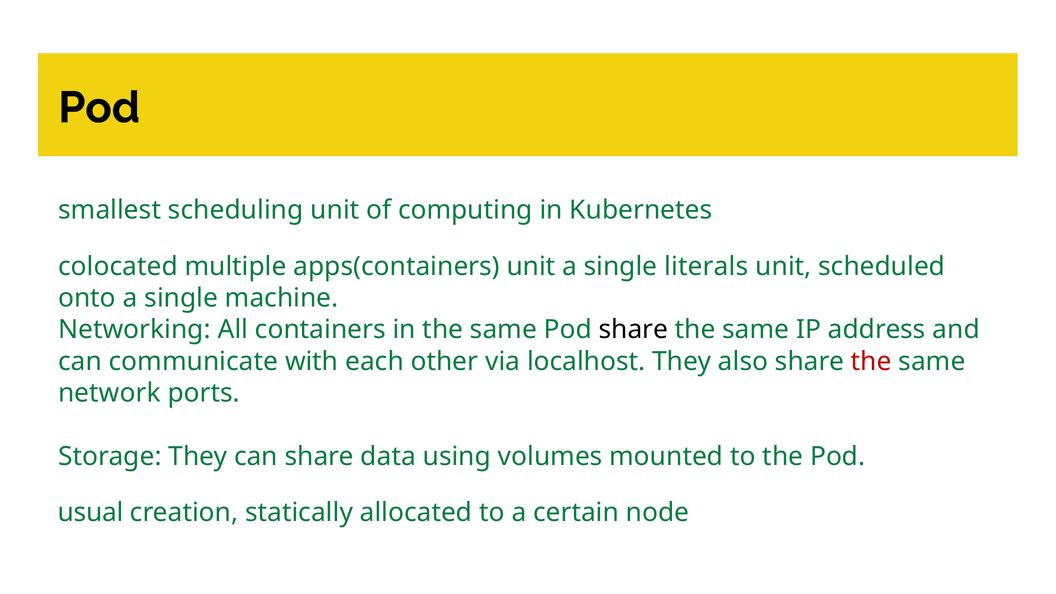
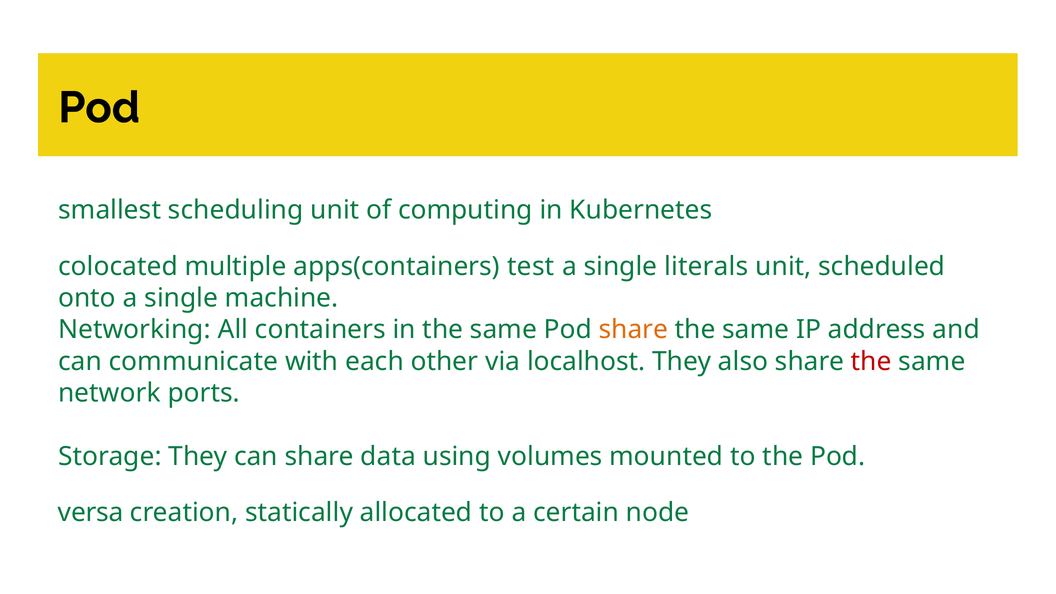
apps(containers unit: unit -> test
share at (633, 330) colour: black -> orange
usual: usual -> versa
